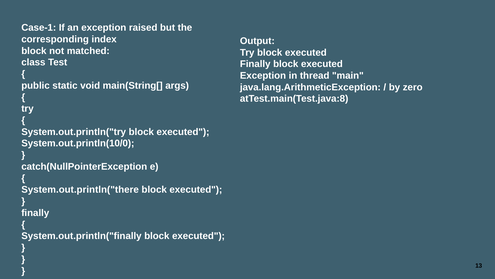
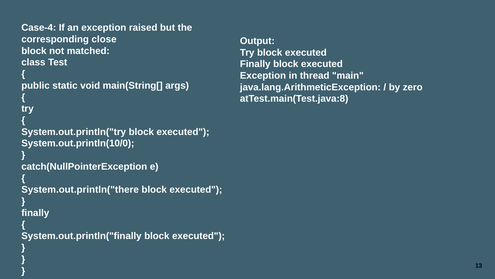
Case-1: Case-1 -> Case-4
index: index -> close
